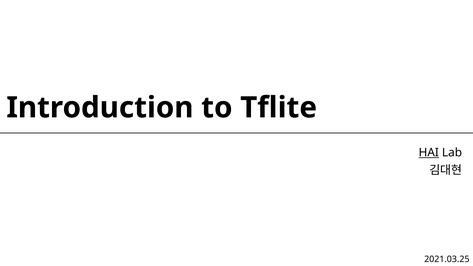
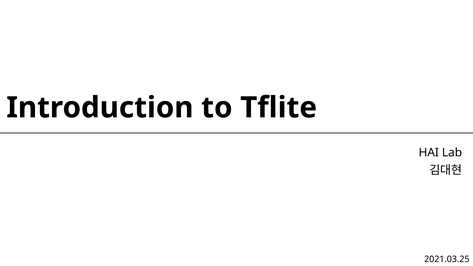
HAI underline: present -> none
